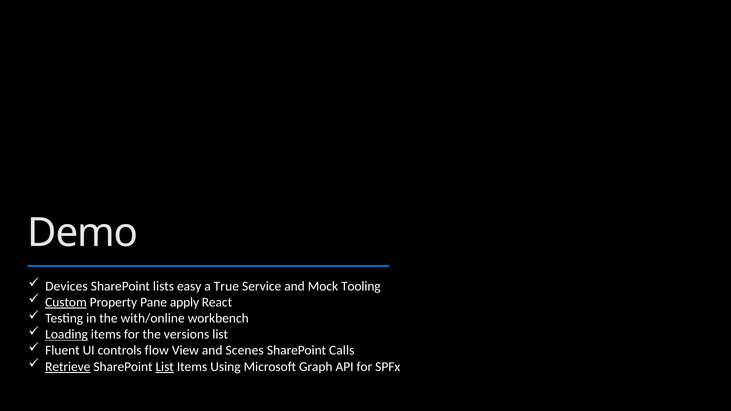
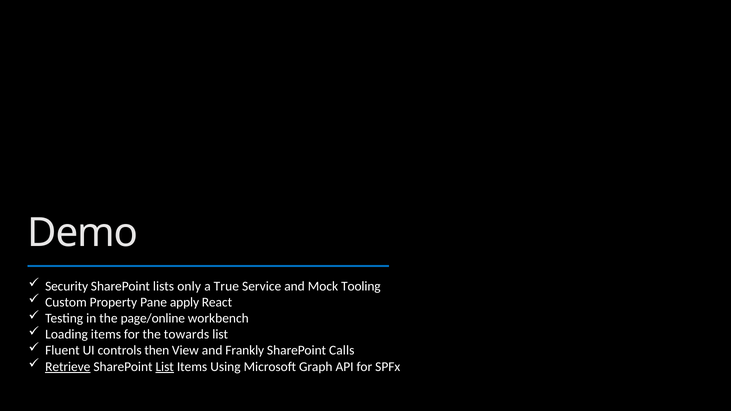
Devices: Devices -> Security
easy: easy -> only
Custom underline: present -> none
with/online: with/online -> page/online
Loading underline: present -> none
versions: versions -> towards
flow: flow -> then
Scenes: Scenes -> Frankly
